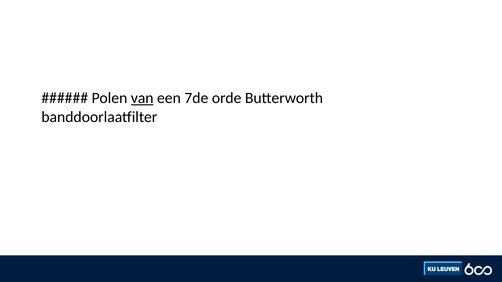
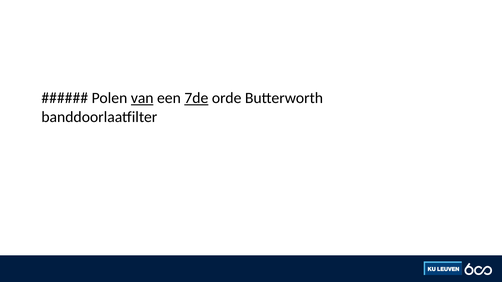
7de underline: none -> present
